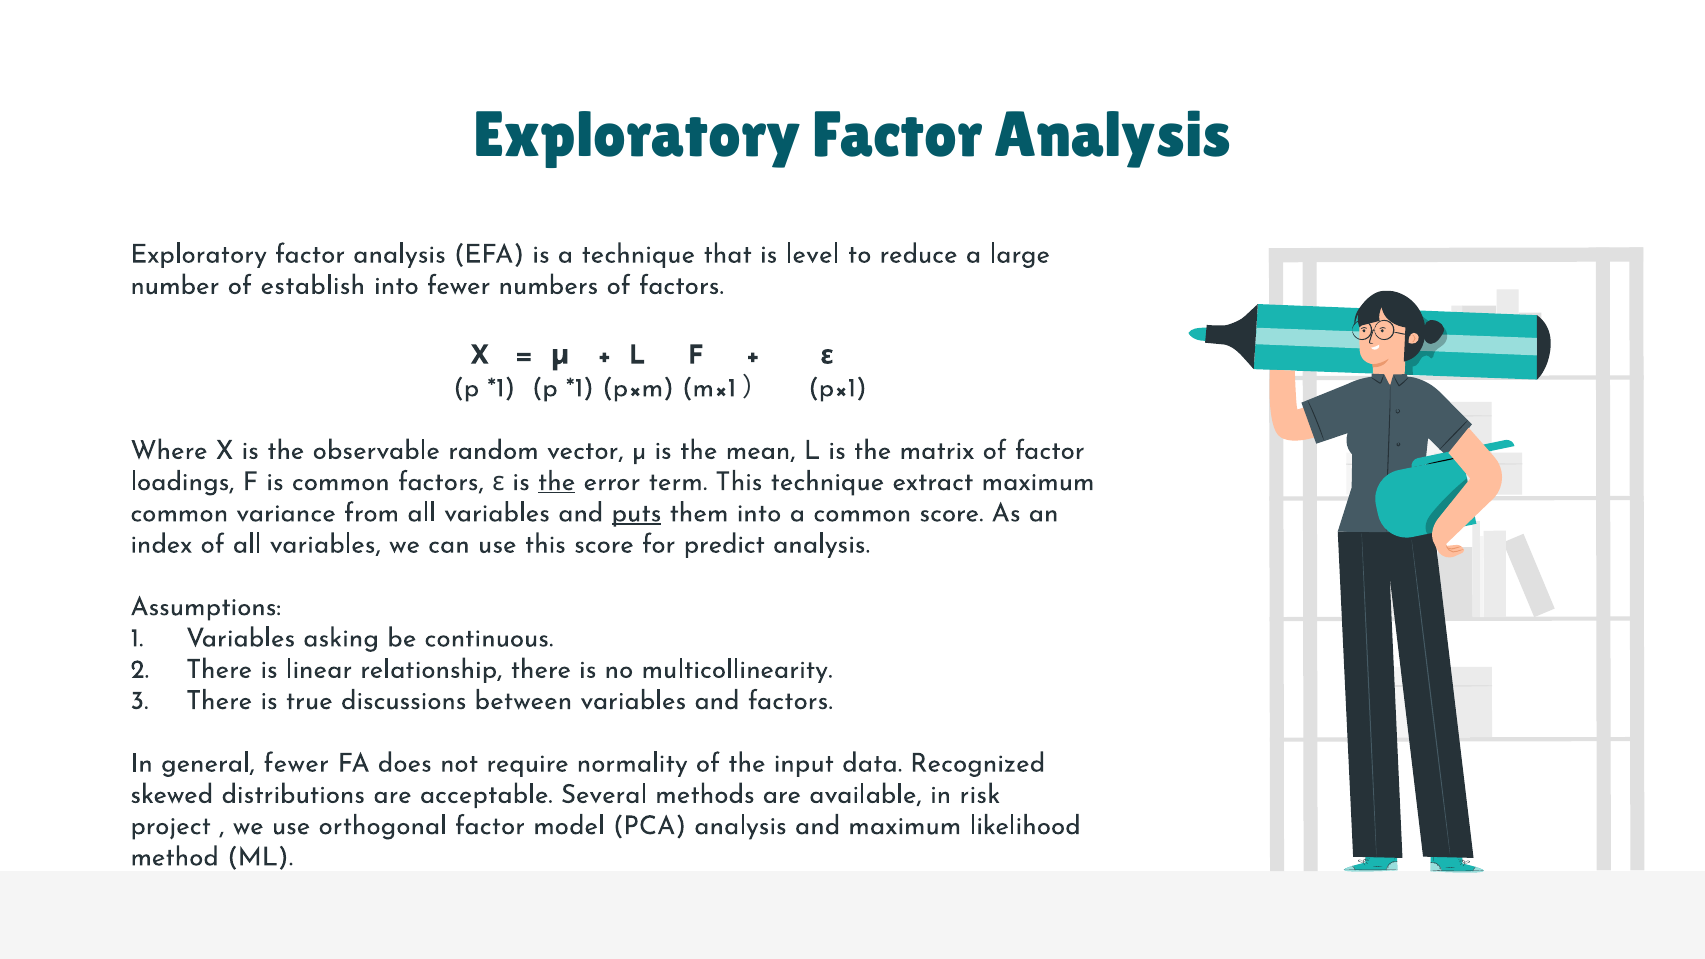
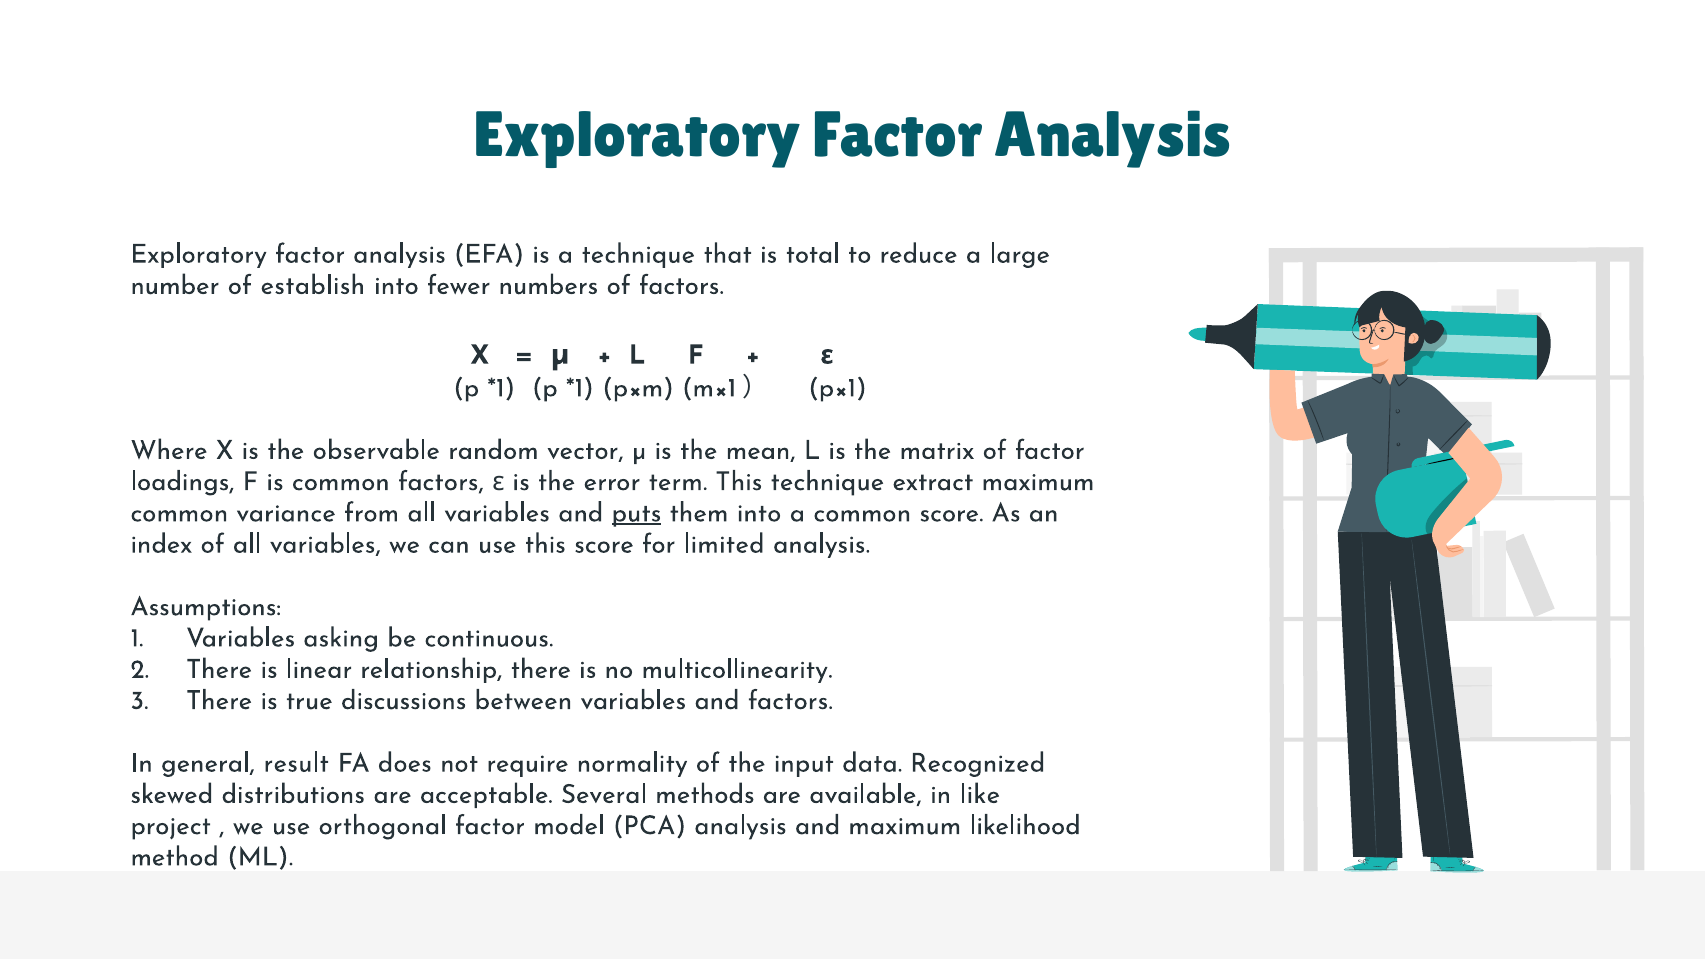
level: level -> total
the at (557, 482) underline: present -> none
predict: predict -> limited
general fewer: fewer -> result
risk: risk -> like
